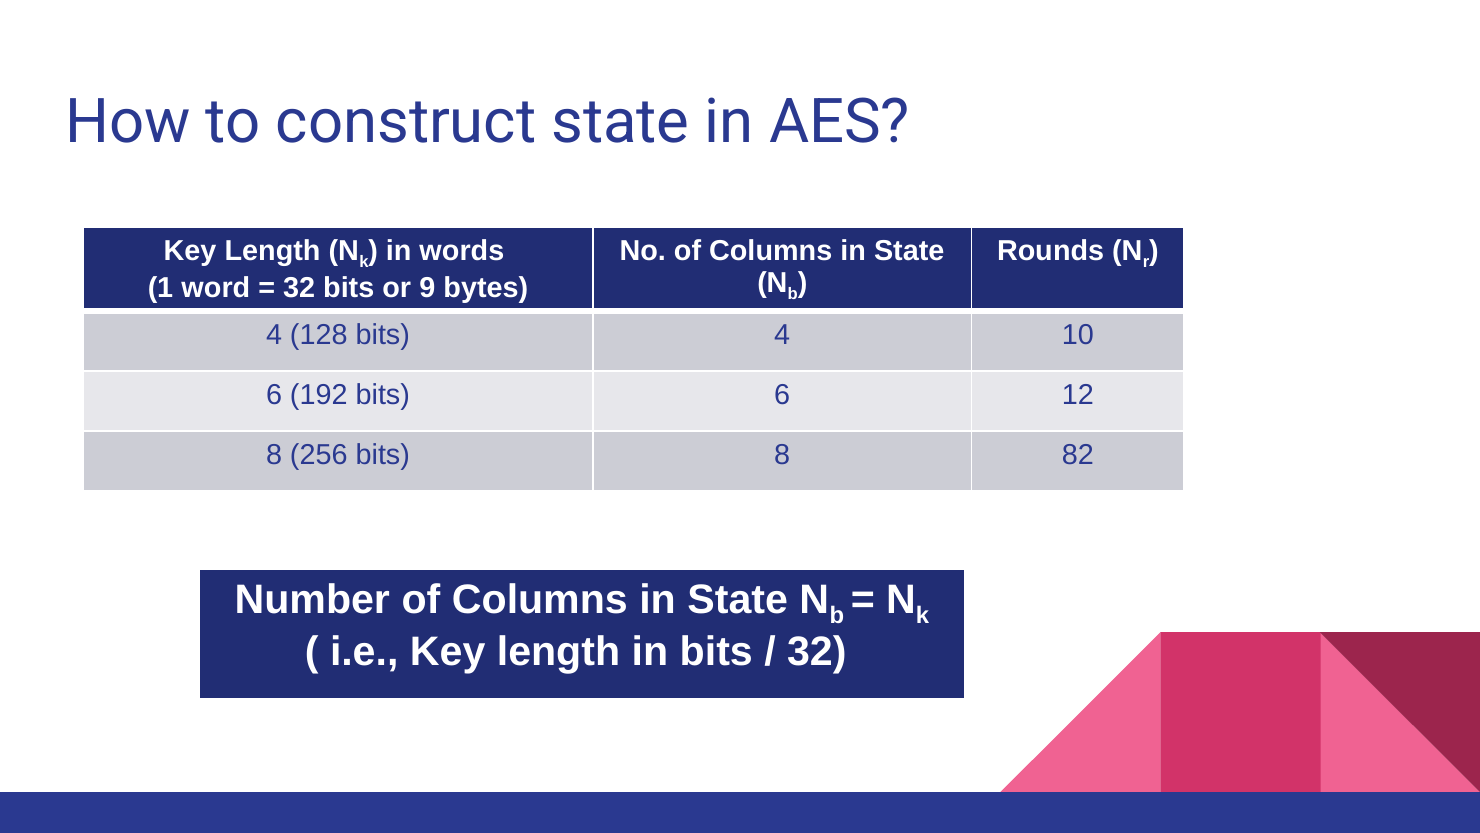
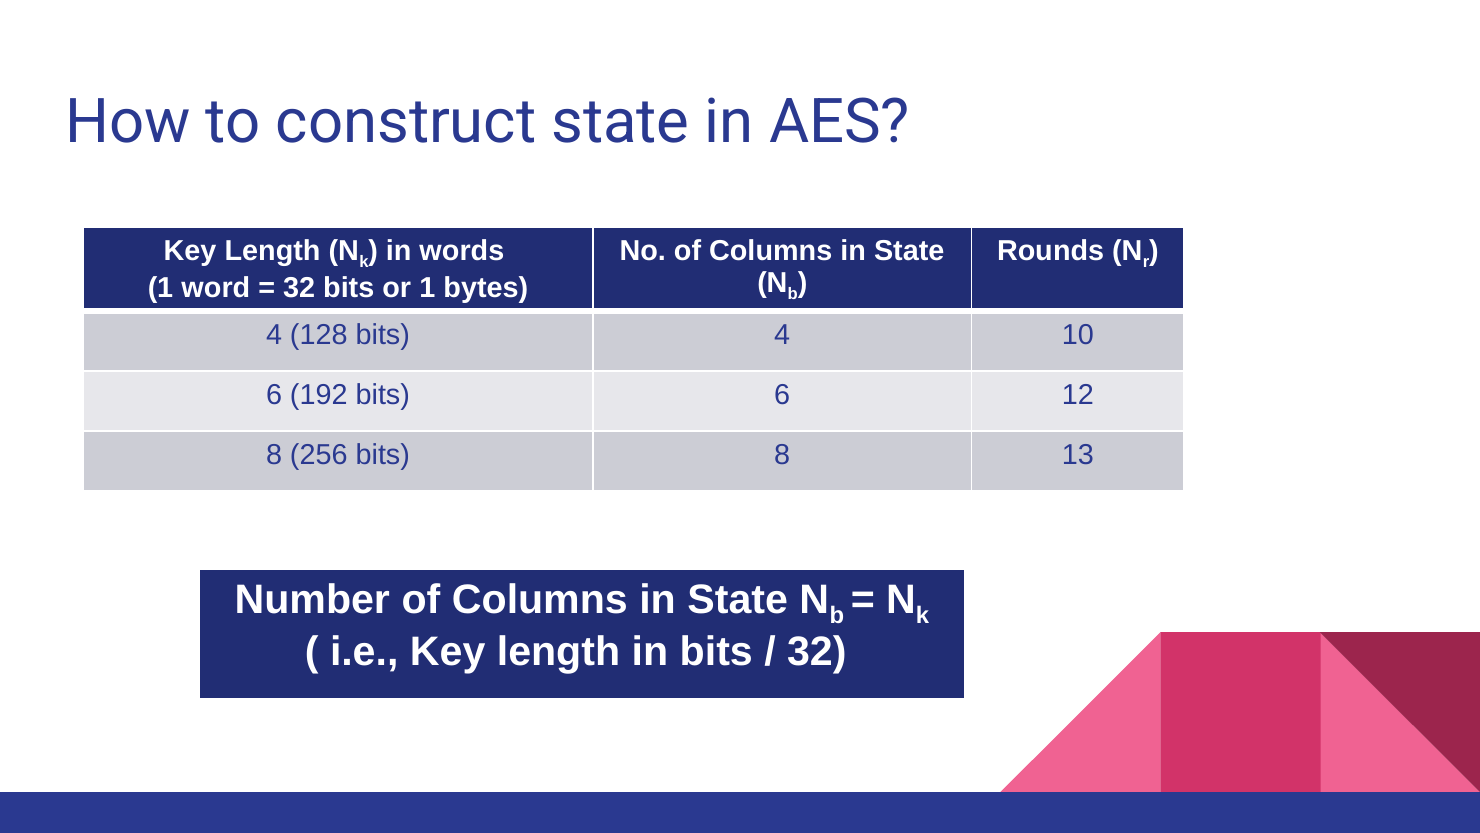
or 9: 9 -> 1
82: 82 -> 13
